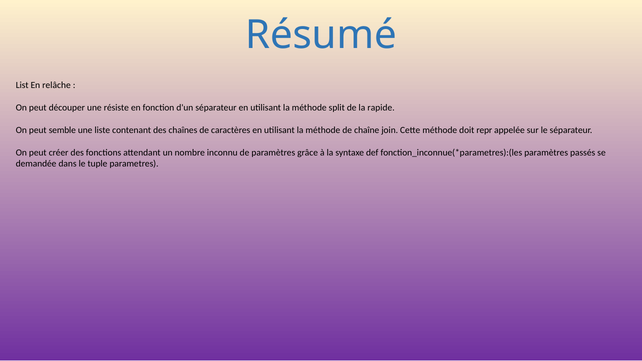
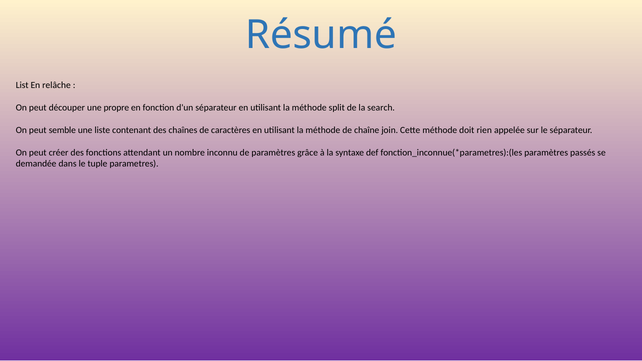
résiste: résiste -> propre
rapide: rapide -> search
repr: repr -> rien
